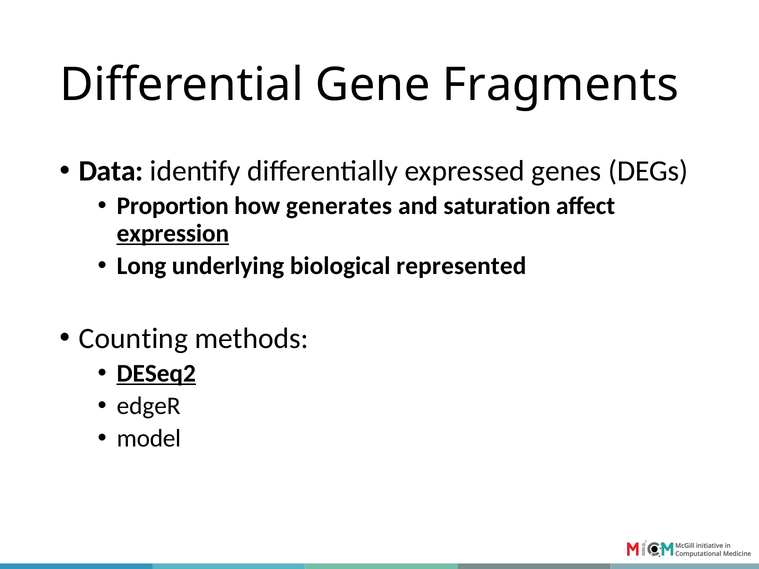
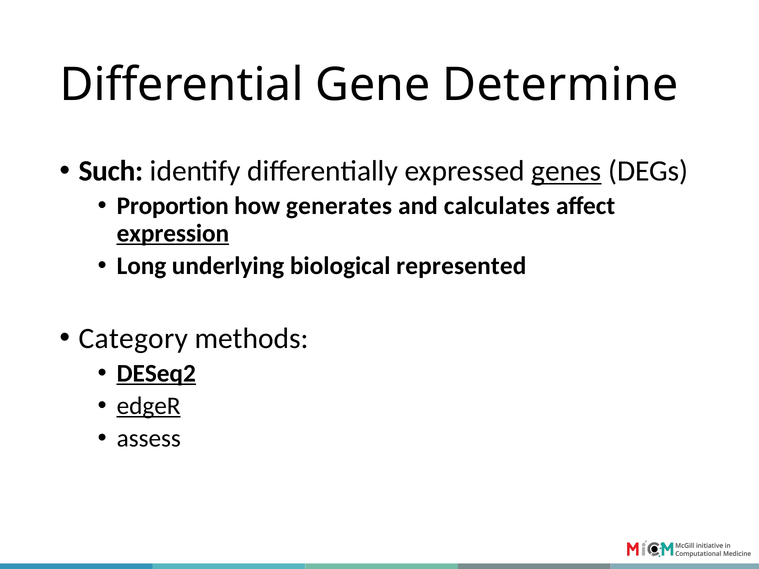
Fragments: Fragments -> Determine
Data: Data -> Such
genes underline: none -> present
saturation: saturation -> calculates
Counting: Counting -> Category
edgeR underline: none -> present
model: model -> assess
